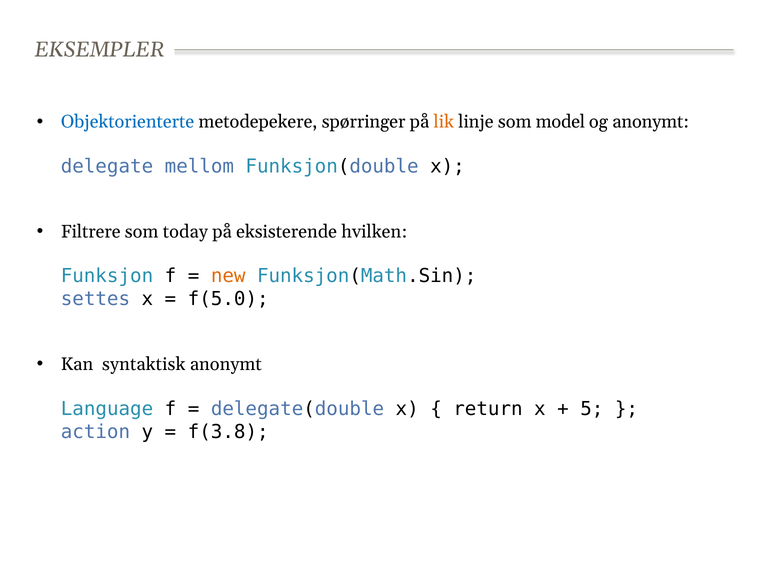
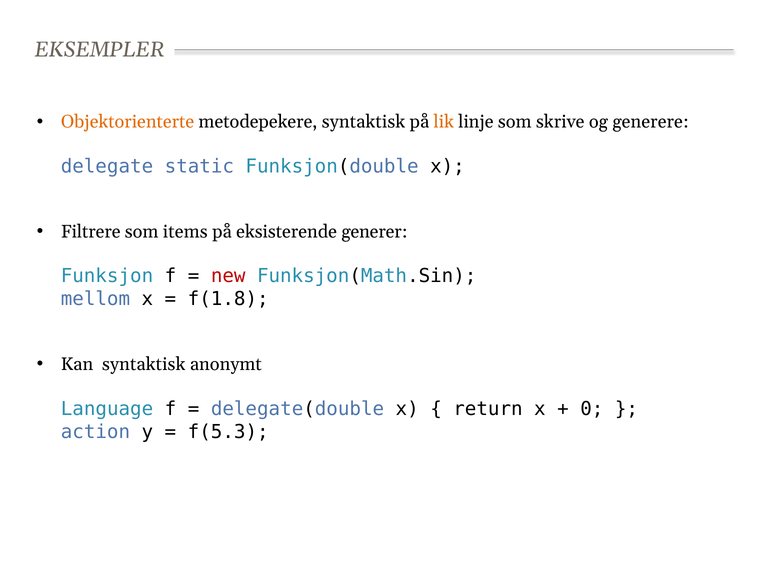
Objektorienterte colour: blue -> orange
metodepekere spørringer: spørringer -> syntaktisk
model: model -> skrive
og anonymt: anonymt -> generere
mellom: mellom -> static
today: today -> items
hvilken: hvilken -> generer
new colour: orange -> red
settes: settes -> mellom
f(5.0: f(5.0 -> f(1.8
5: 5 -> 0
f(3.8: f(3.8 -> f(5.3
